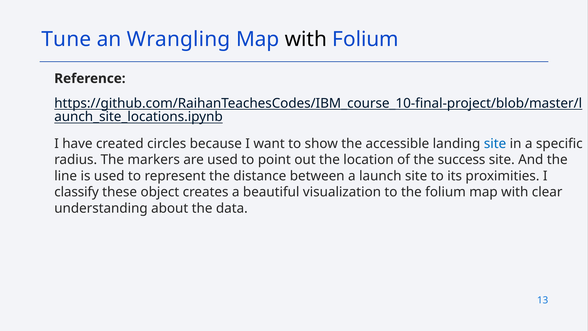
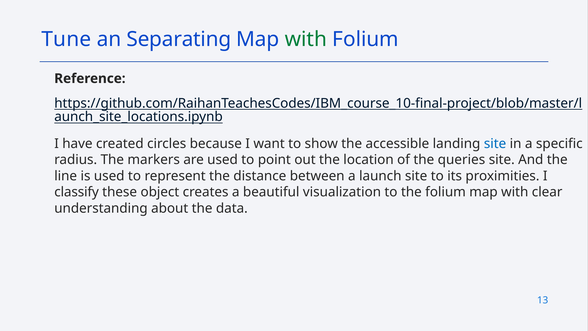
Wrangling: Wrangling -> Separating
with at (306, 39) colour: black -> green
success: success -> queries
